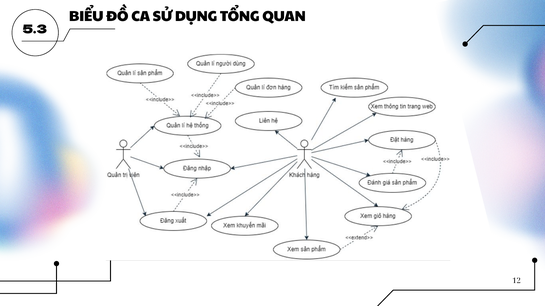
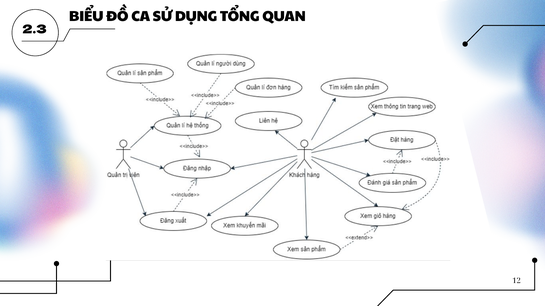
5.3: 5.3 -> 2.3
